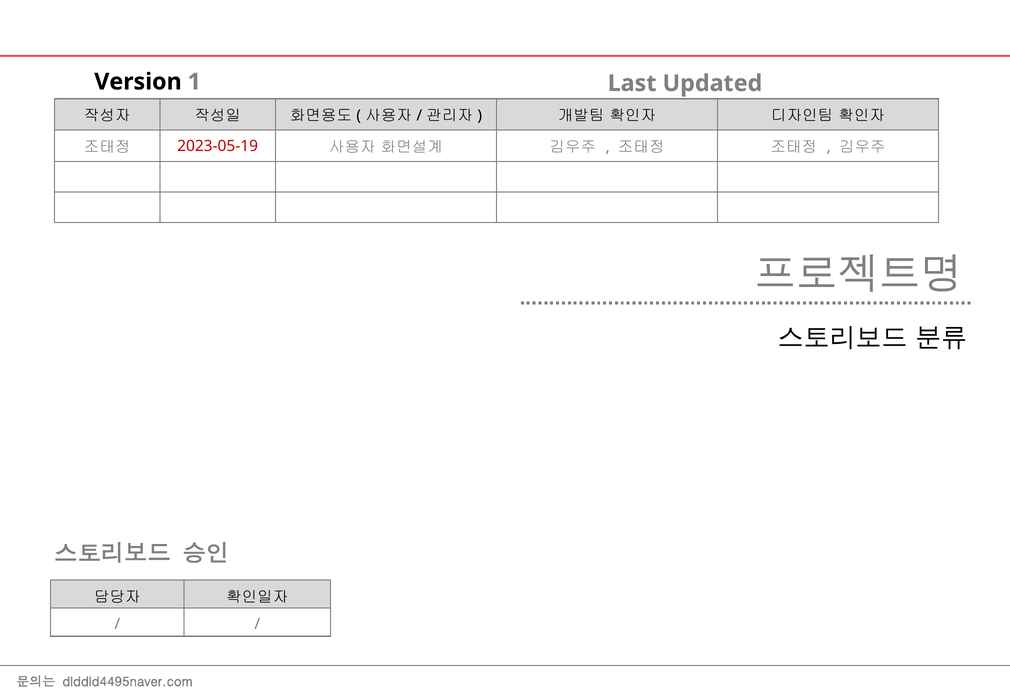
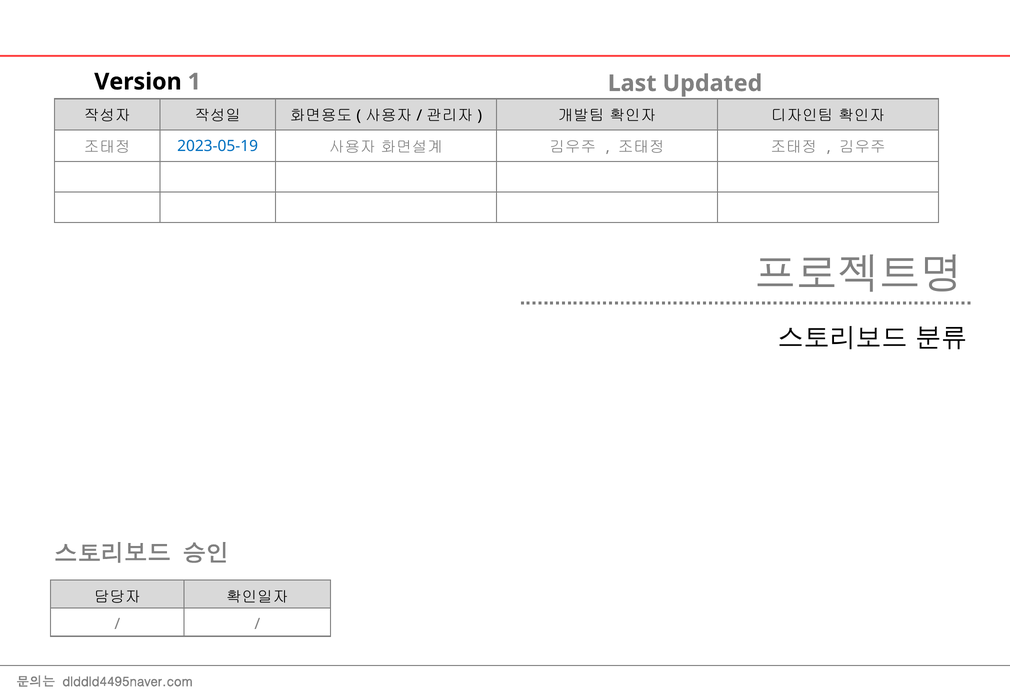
2023-05-19 colour: red -> blue
